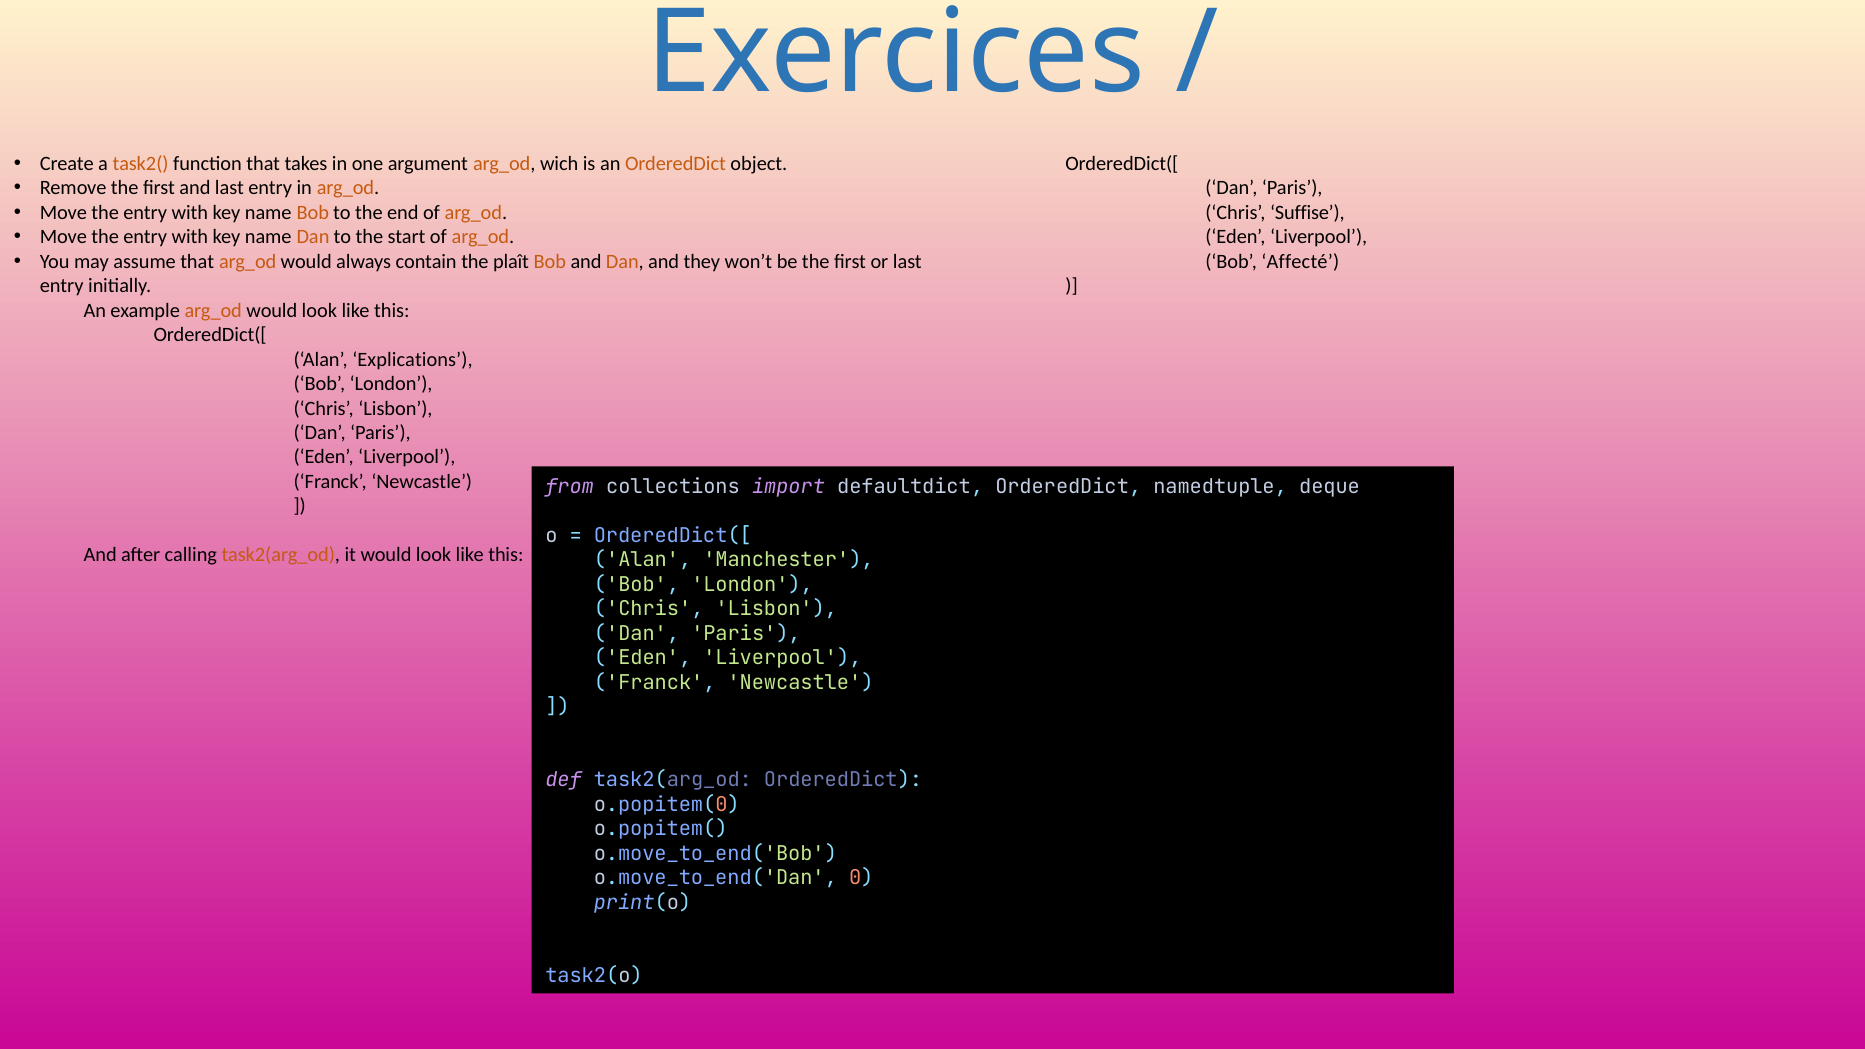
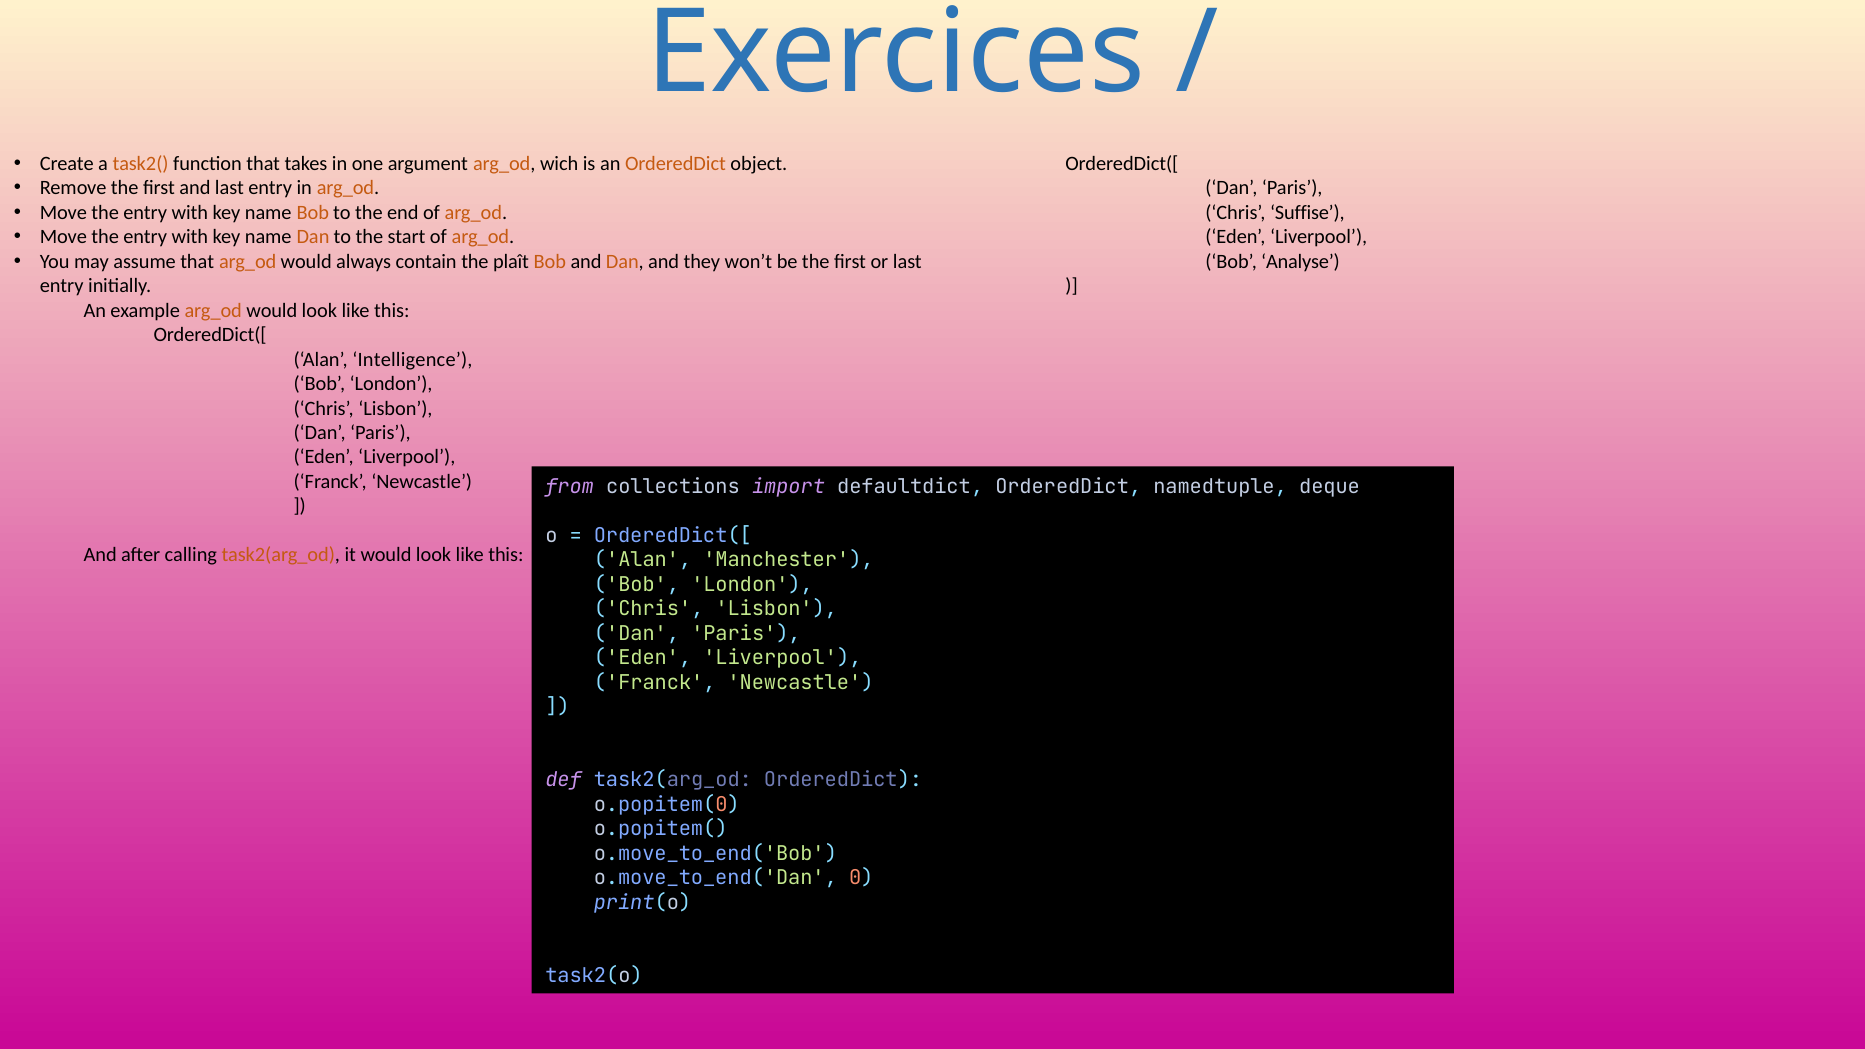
Affecté: Affecté -> Analyse
Explications: Explications -> Intelligence
